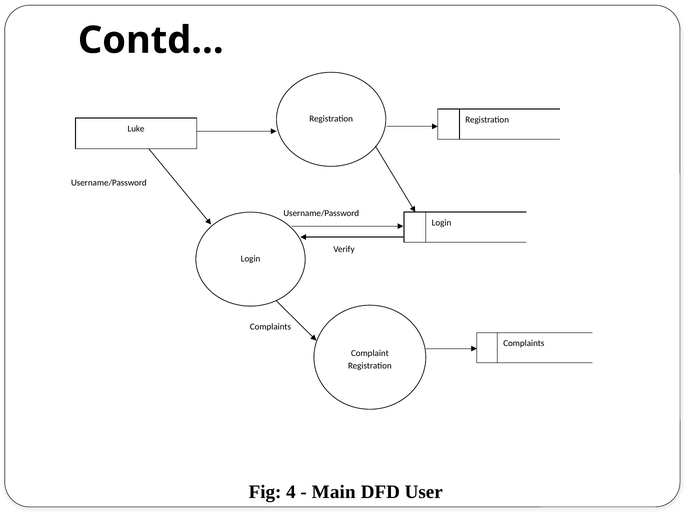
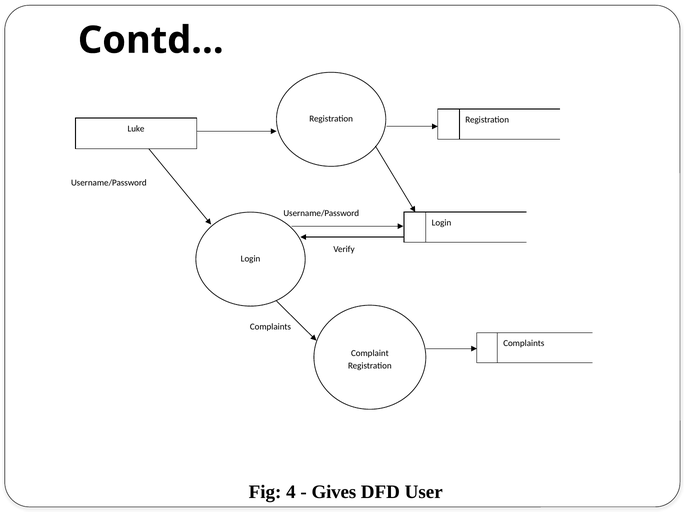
Main: Main -> Gives
